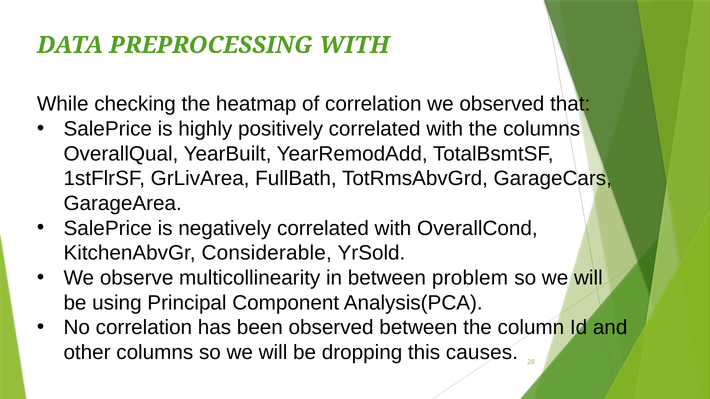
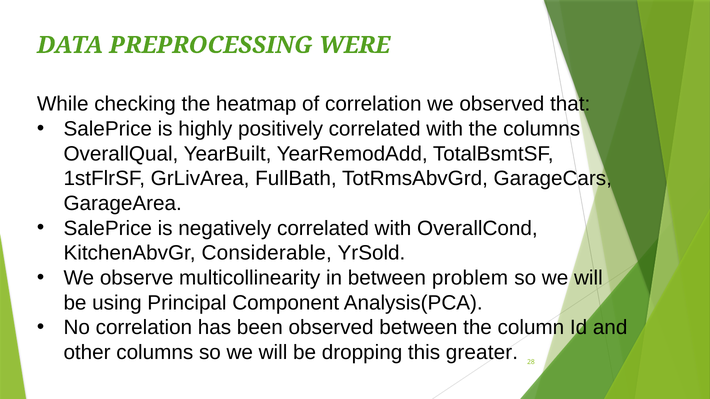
PREPROCESSING WITH: WITH -> WERE
causes: causes -> greater
